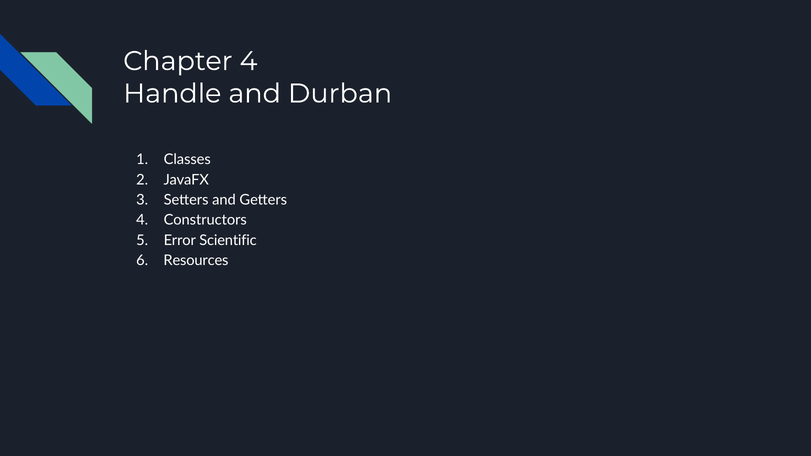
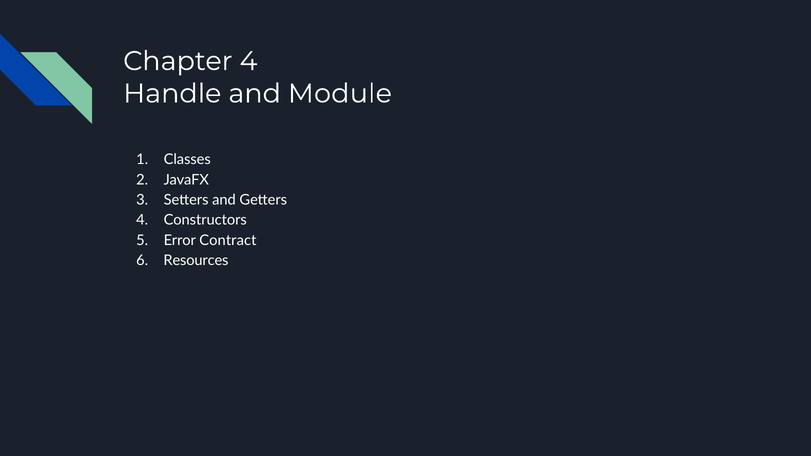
Durban: Durban -> Module
Scientific: Scientific -> Contract
